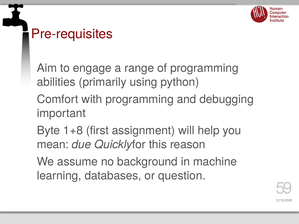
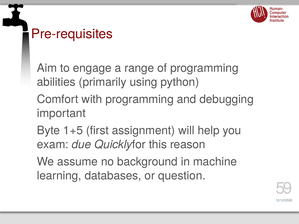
1+8: 1+8 -> 1+5
mean: mean -> exam
